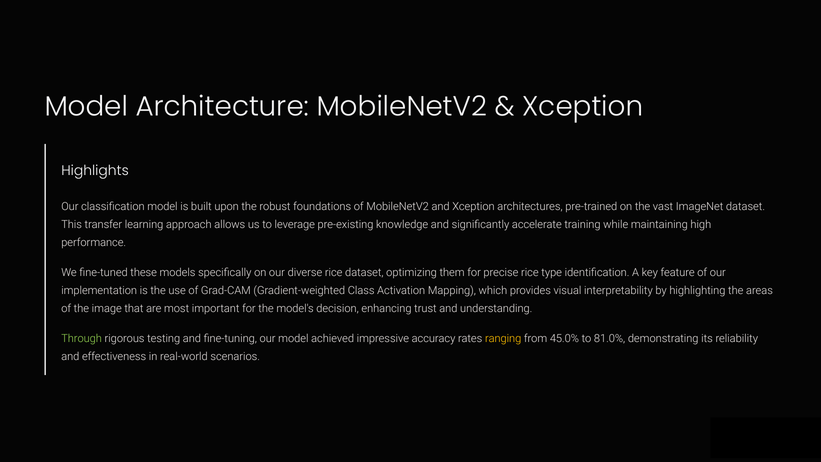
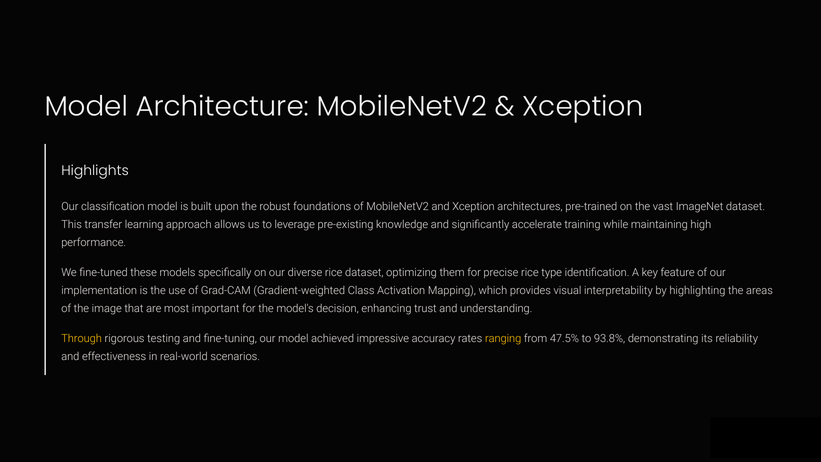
Through colour: light green -> yellow
45.0%: 45.0% -> 47.5%
81.0%: 81.0% -> 93.8%
